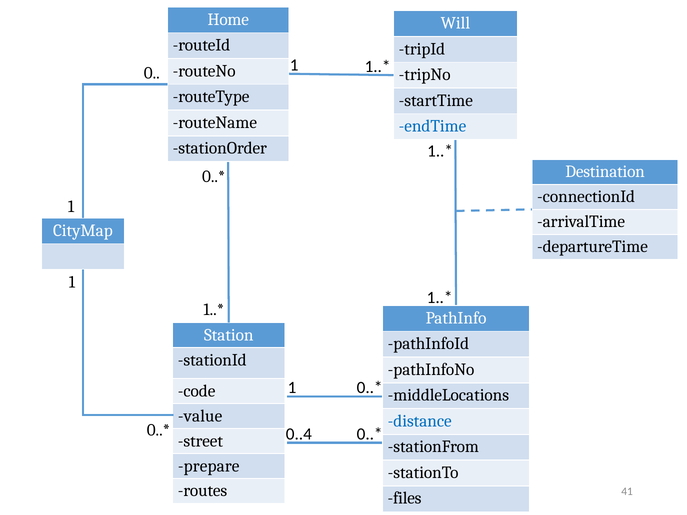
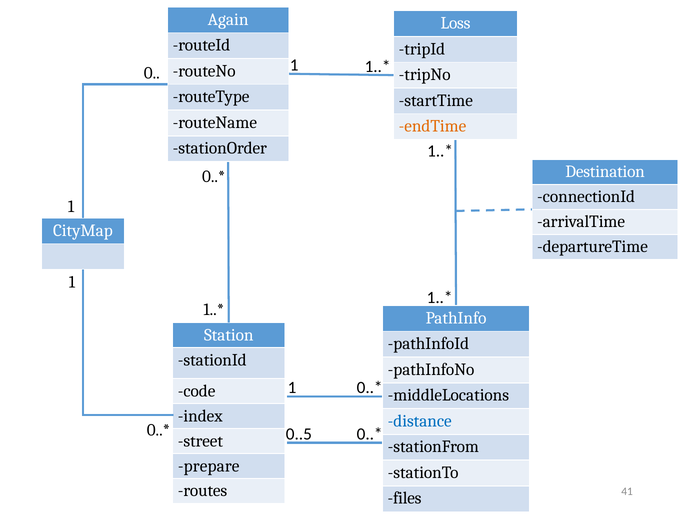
Home: Home -> Again
Will: Will -> Loss
endTime colour: blue -> orange
value: value -> index
0..4: 0..4 -> 0..5
